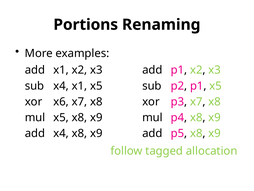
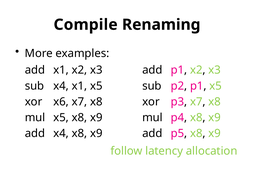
Portions: Portions -> Compile
tagged: tagged -> latency
